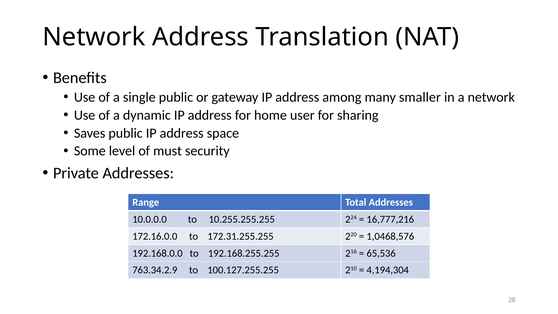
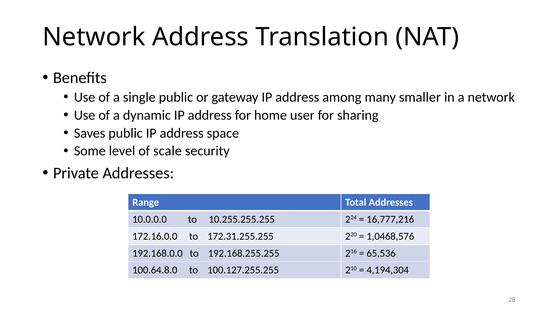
must: must -> scale
763.34.2.9: 763.34.2.9 -> 100.64.8.0
